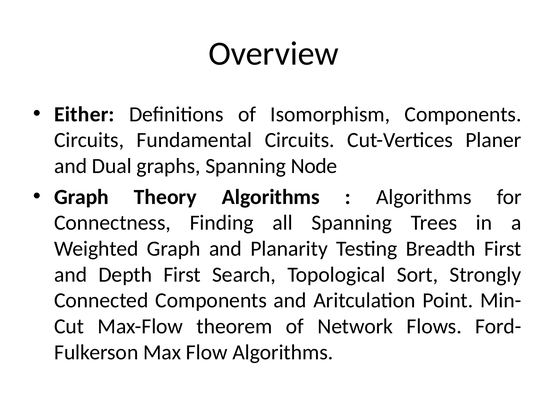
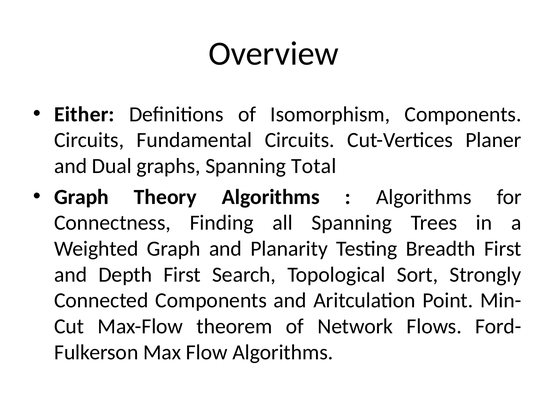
Node: Node -> Total
